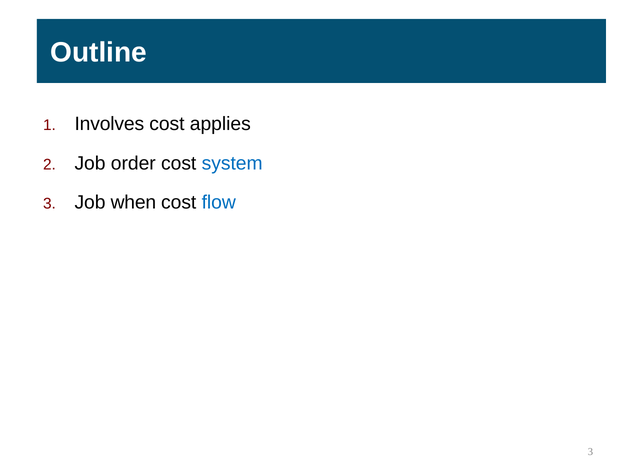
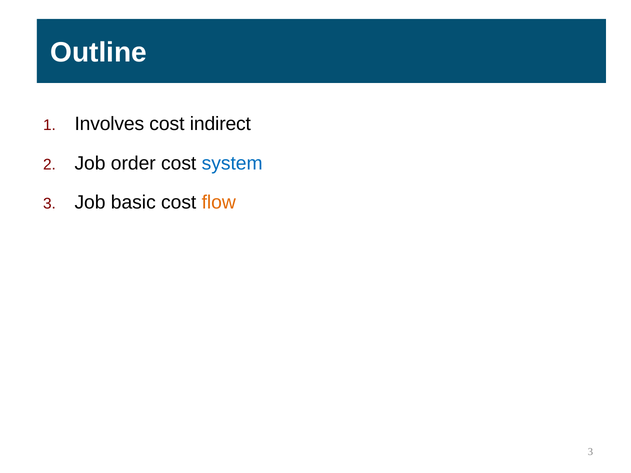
applies: applies -> indirect
when: when -> basic
flow colour: blue -> orange
